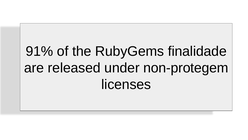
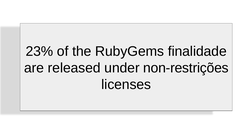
91%: 91% -> 23%
non-protegem: non-protegem -> non-restrições
